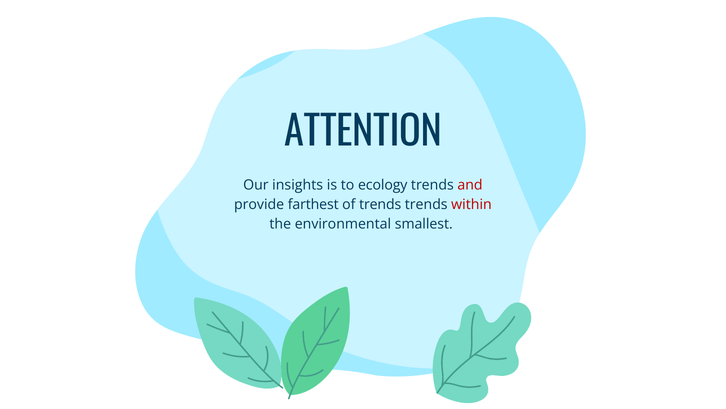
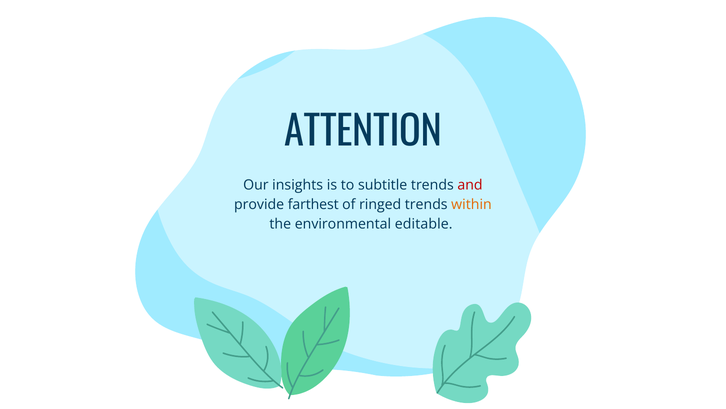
ecology: ecology -> subtitle
of trends: trends -> ringed
within colour: red -> orange
smallest: smallest -> editable
